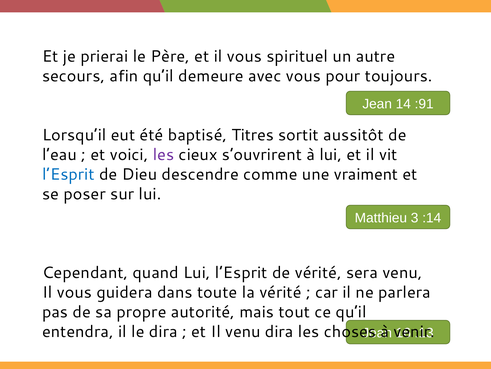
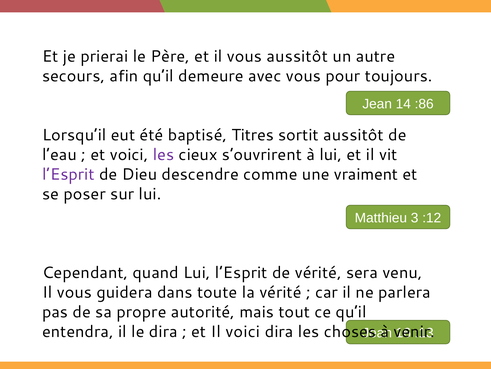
vous spirituel: spirituel -> aussitôt
:91: :91 -> :86
l’Esprit at (68, 174) colour: blue -> purple
:14: :14 -> :12
Il venu: venu -> voici
